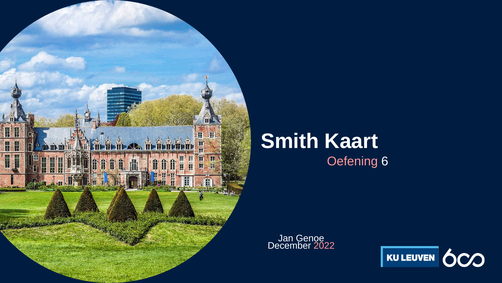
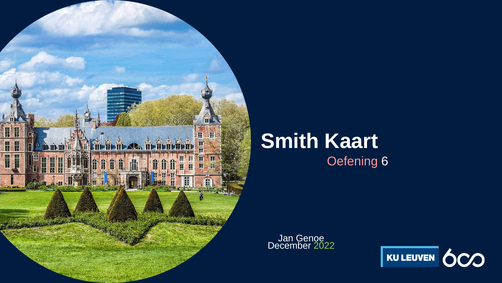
2022 colour: pink -> light green
